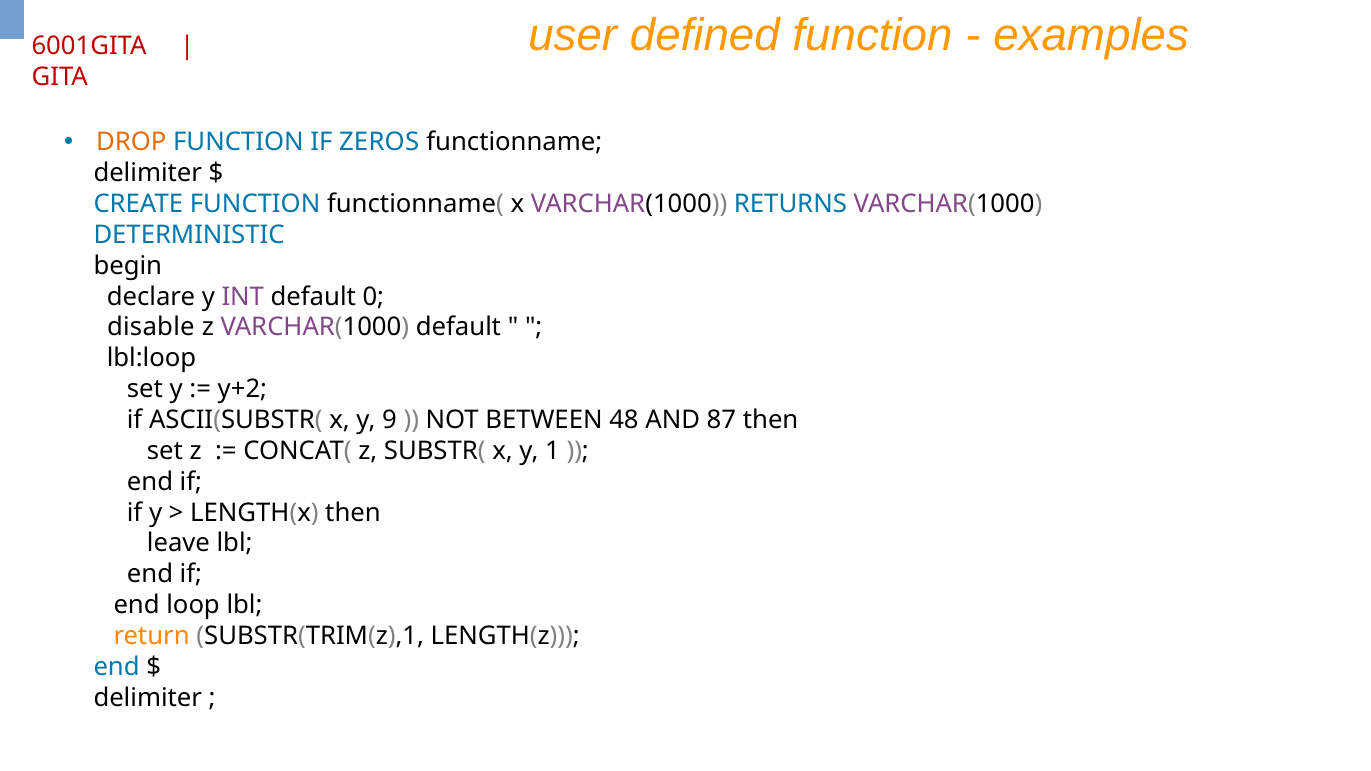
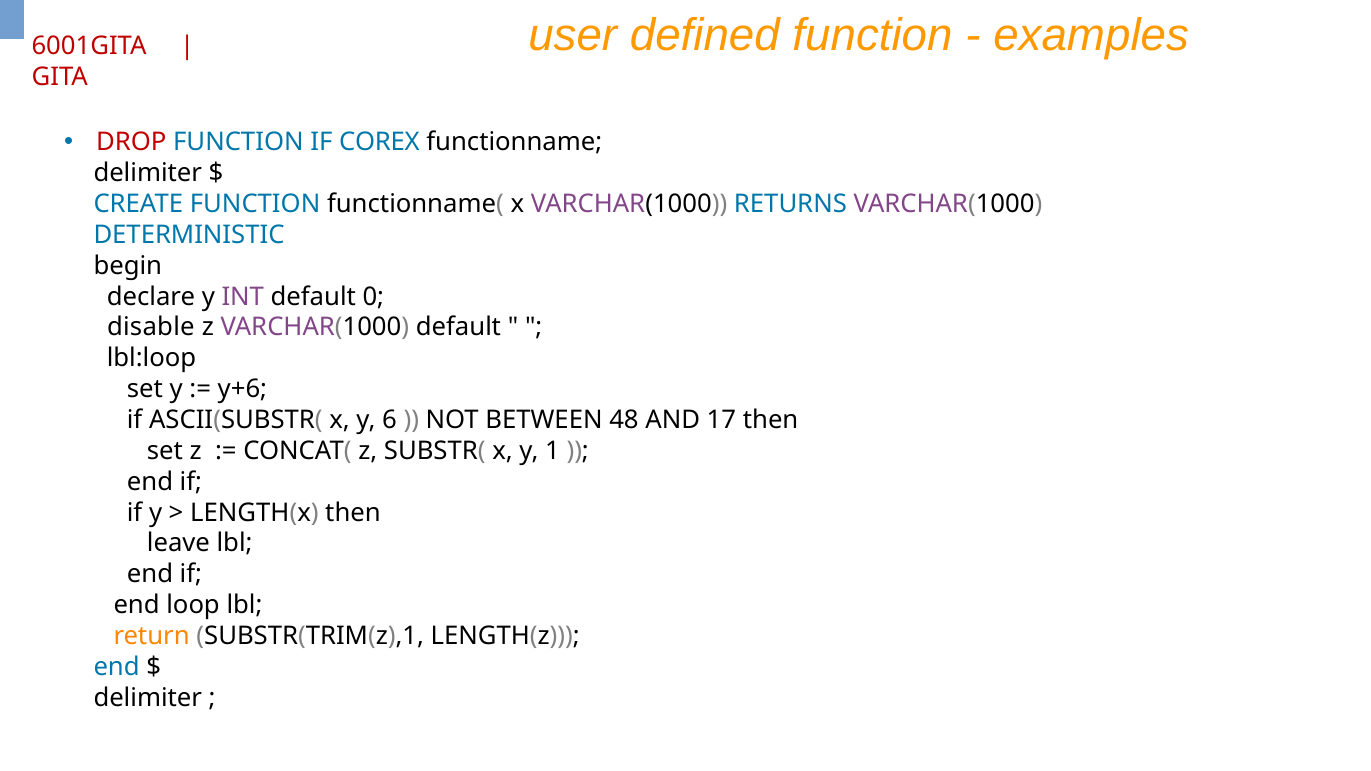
DROP colour: orange -> red
ZEROS: ZEROS -> COREX
y+2: y+2 -> y+6
9: 9 -> 6
87: 87 -> 17
